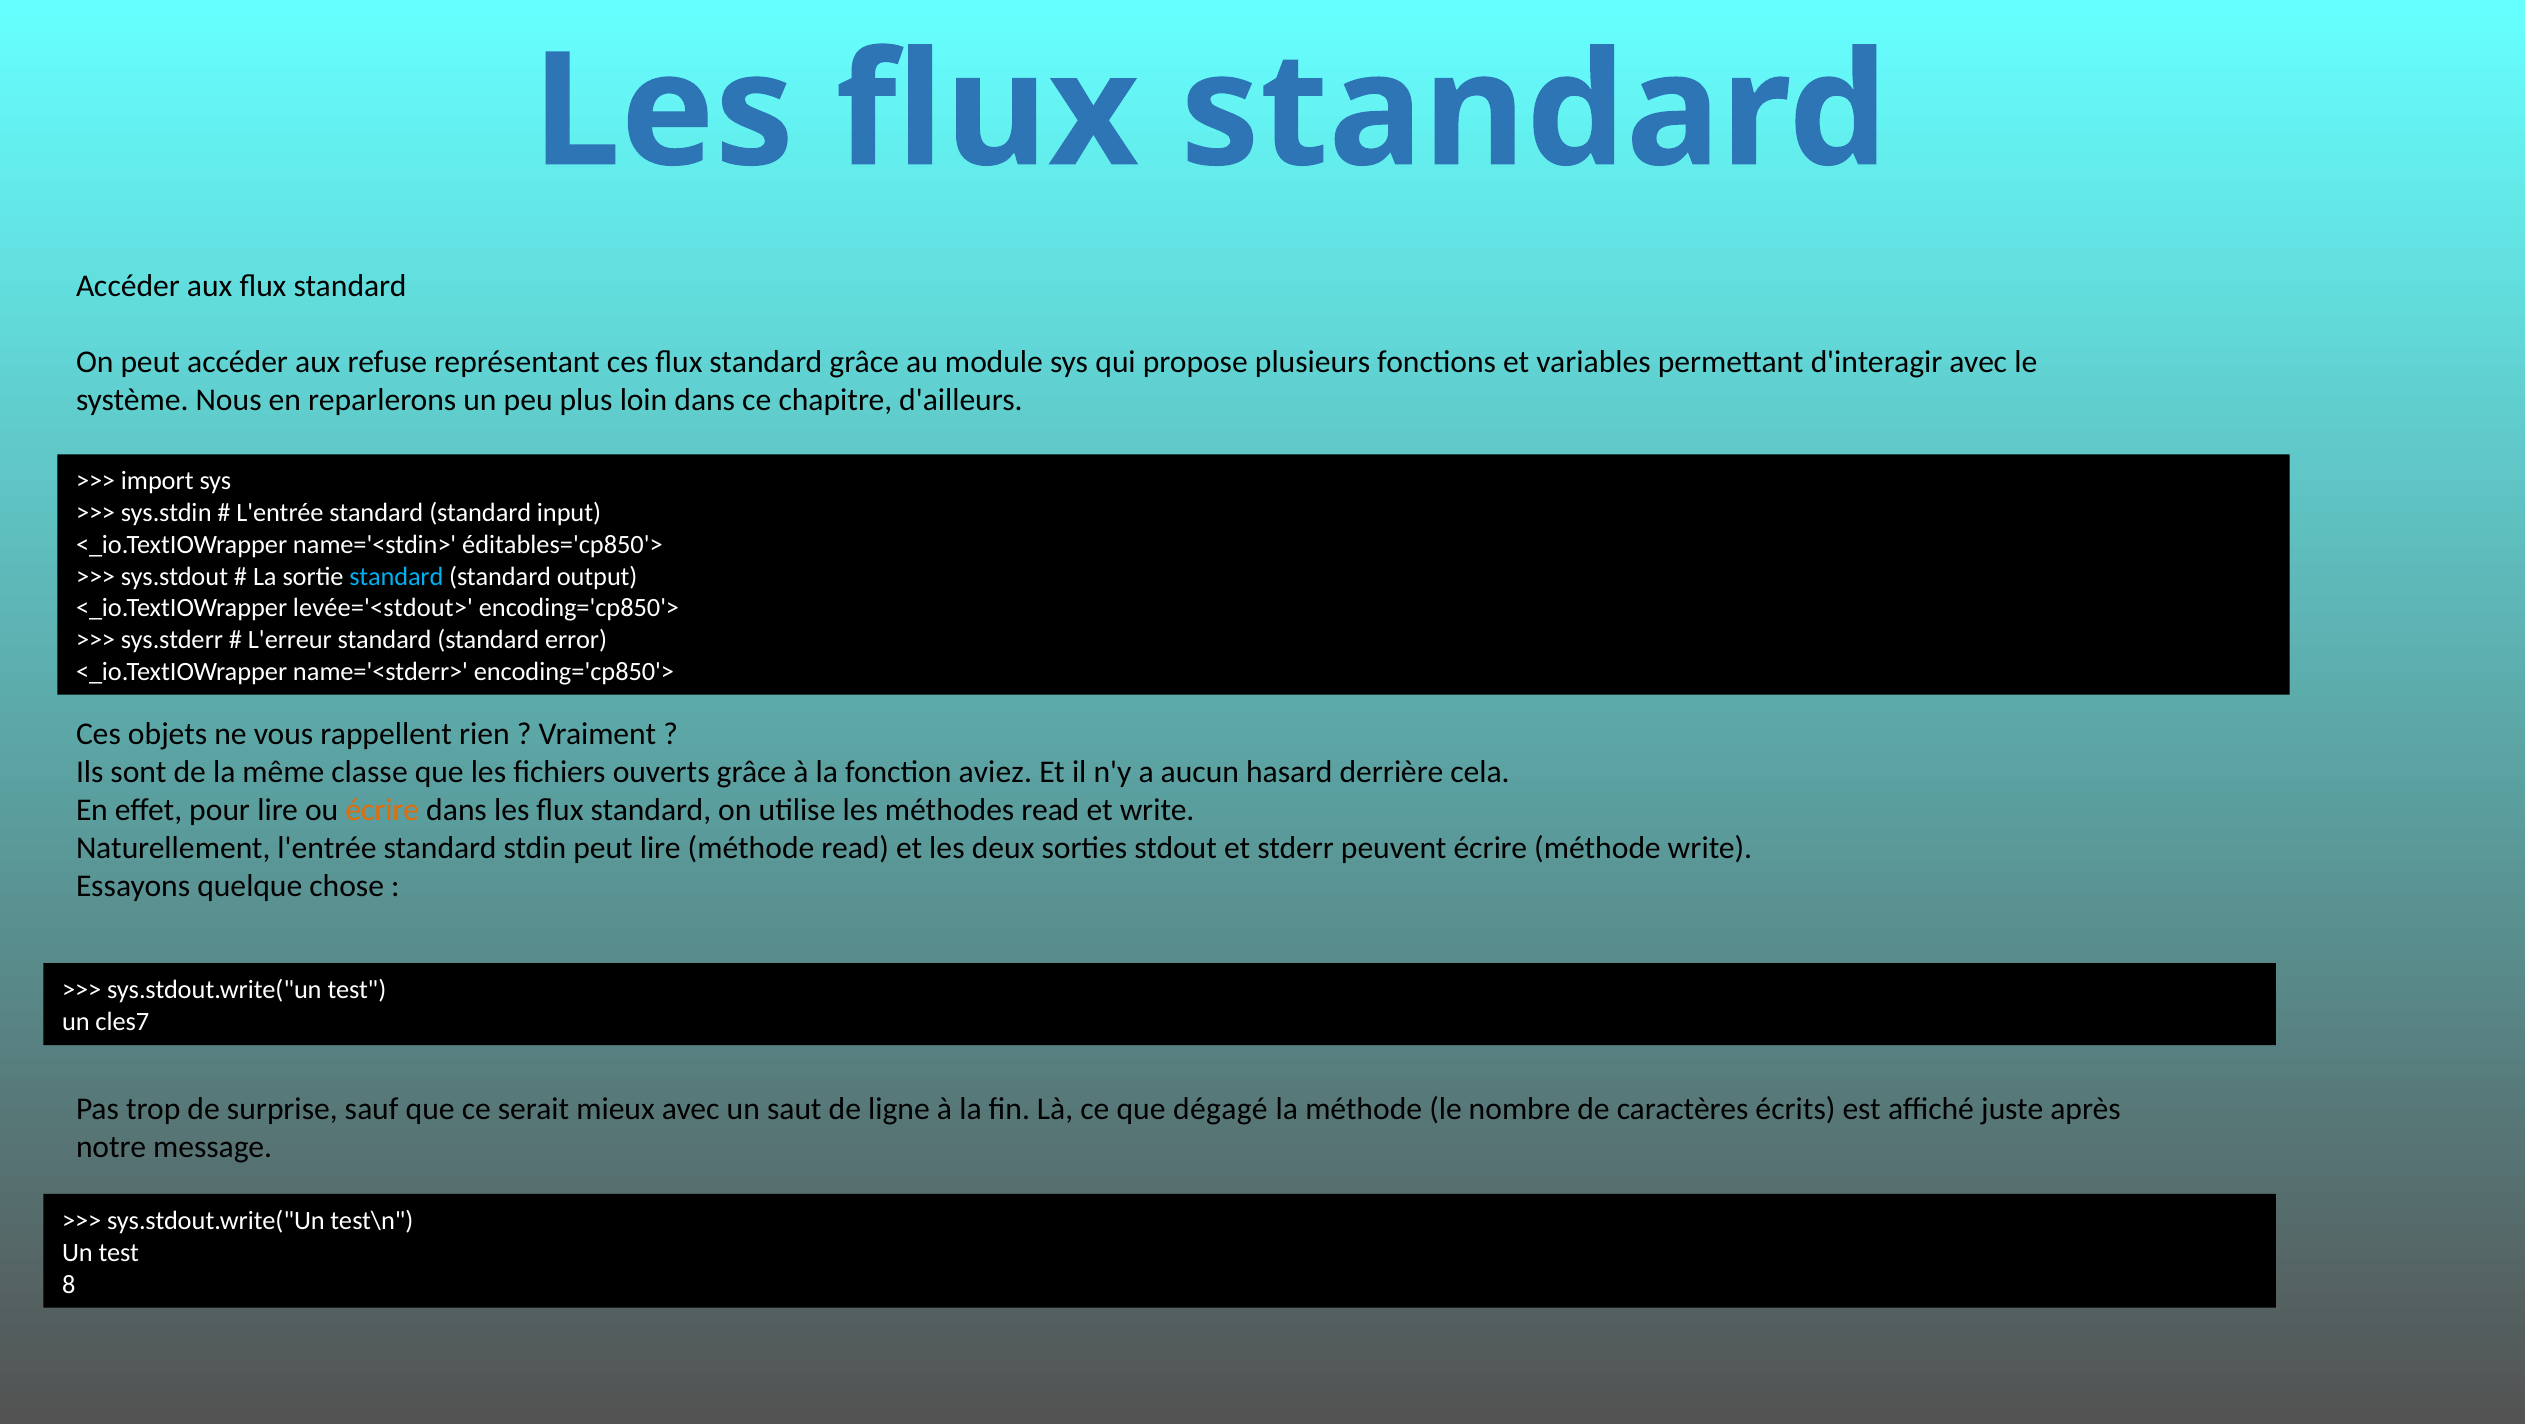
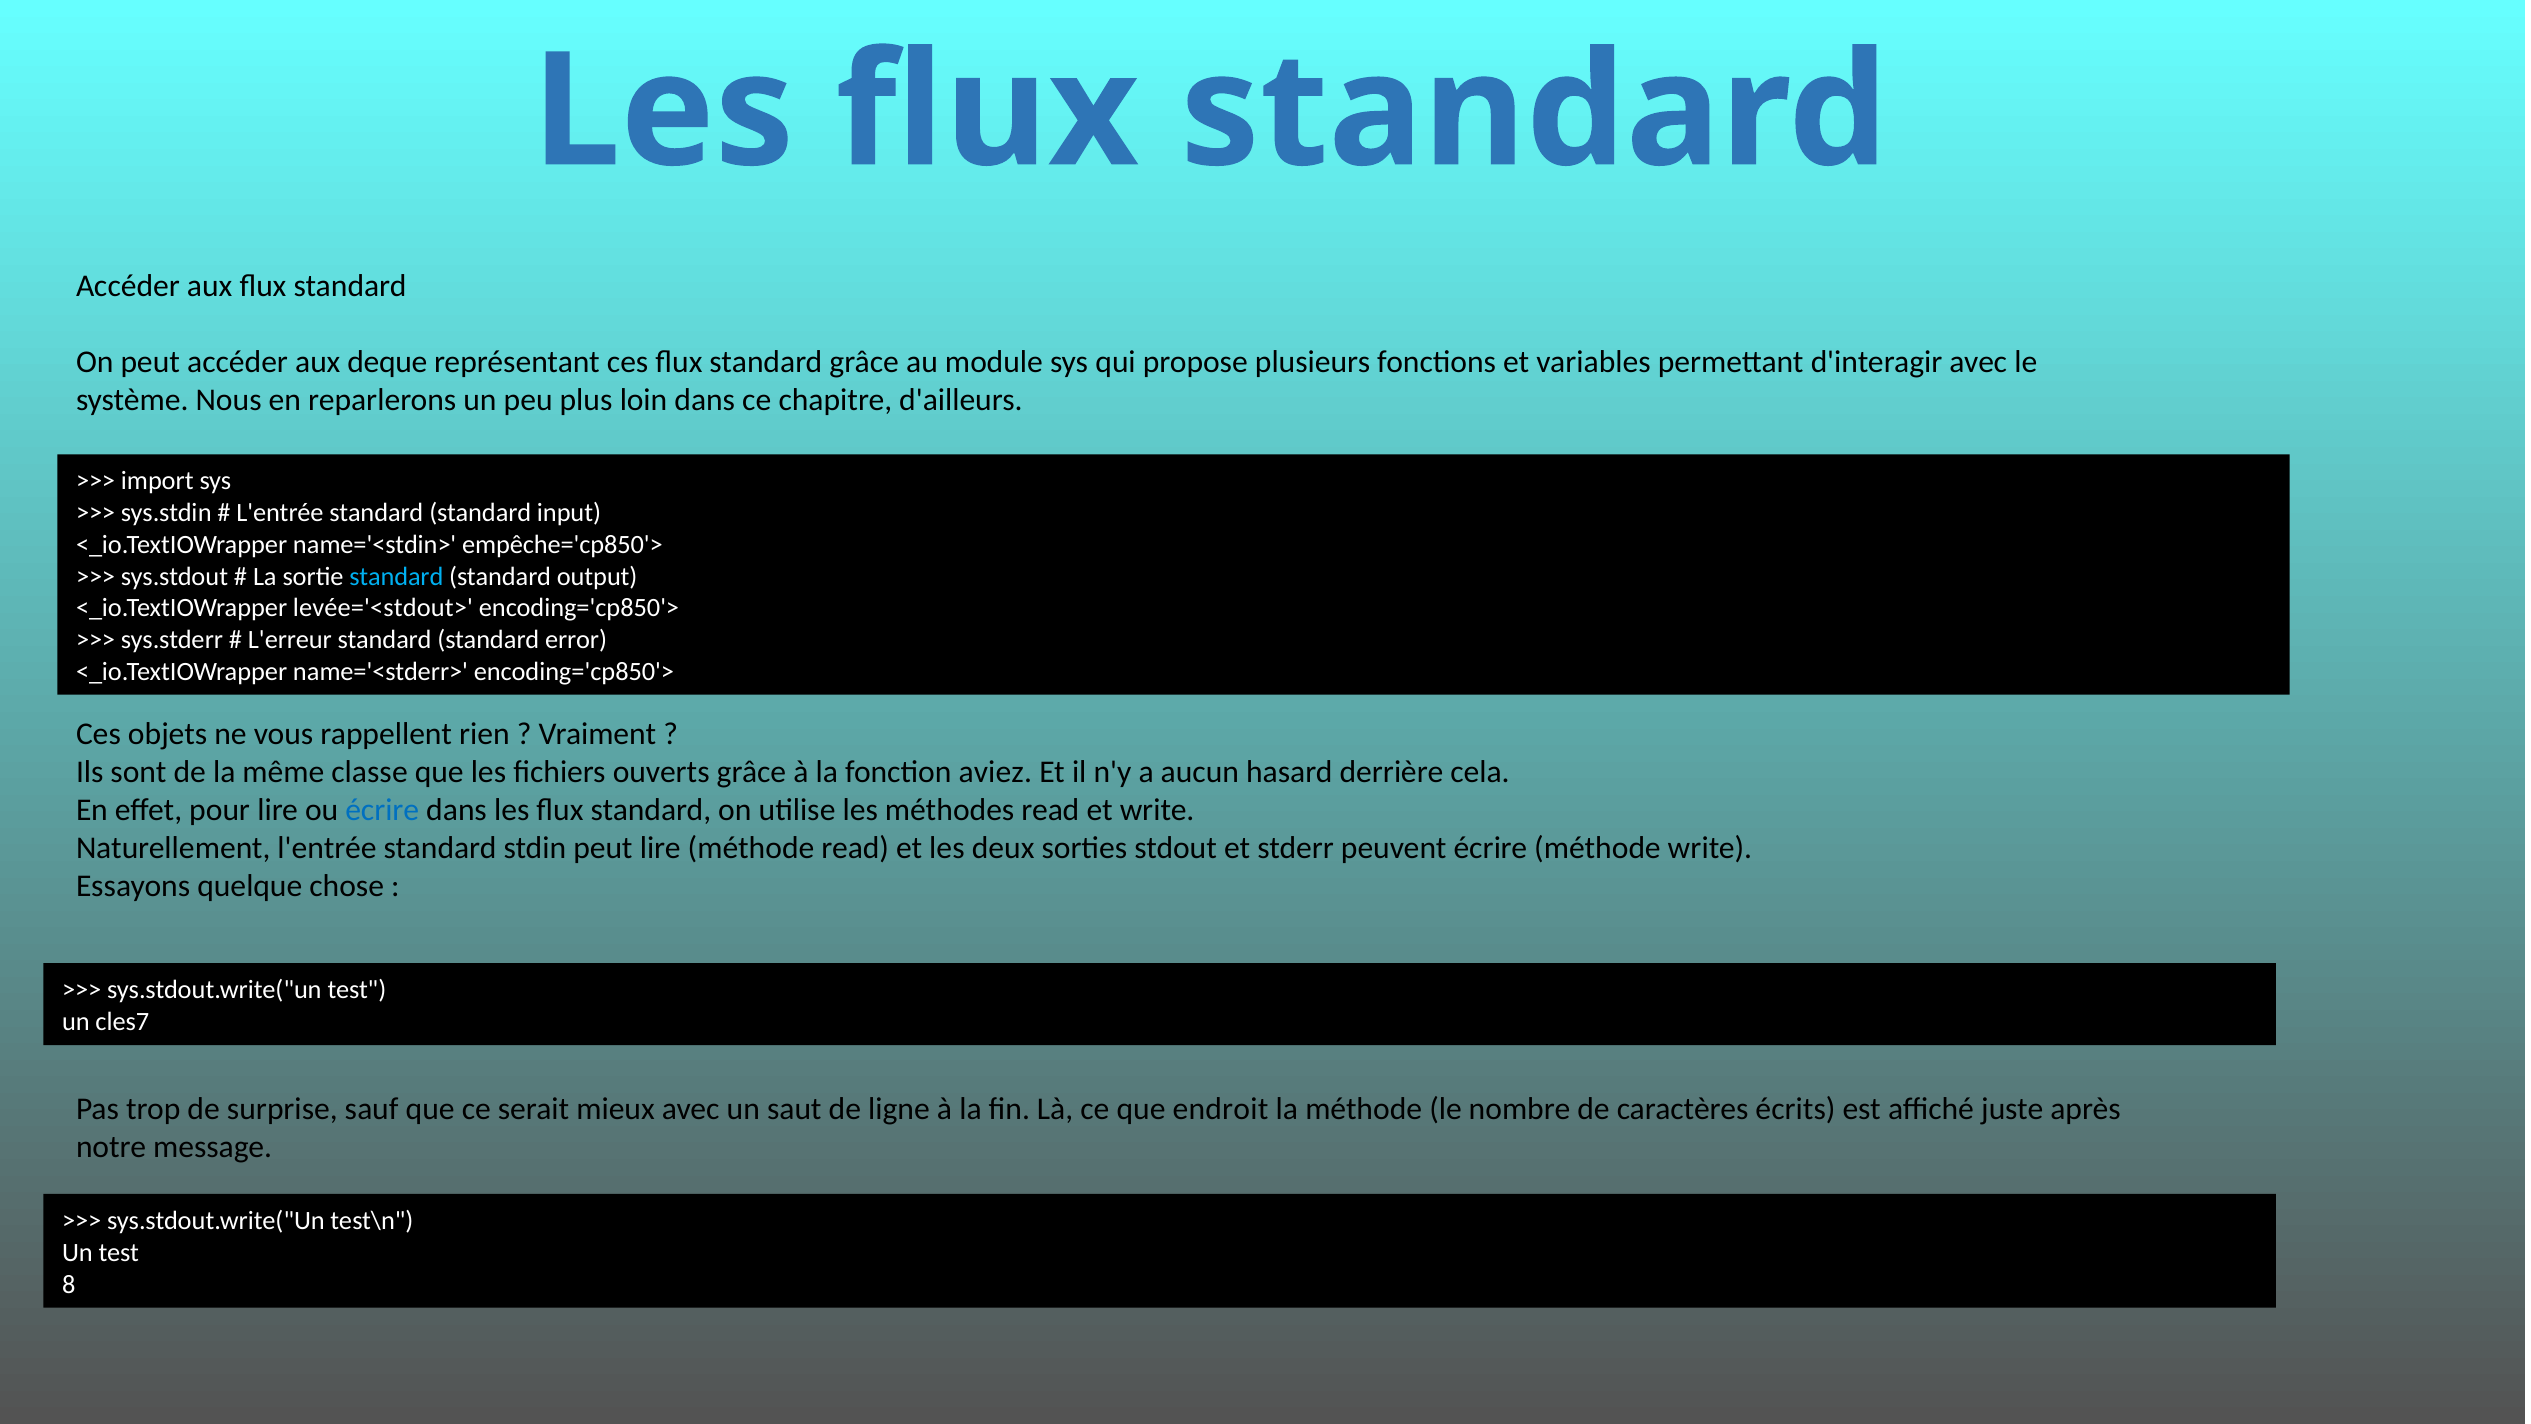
refuse: refuse -> deque
éditables='cp850'>: éditables='cp850'> -> empêche='cp850'>
écrire at (382, 810) colour: orange -> blue
dégagé: dégagé -> endroit
